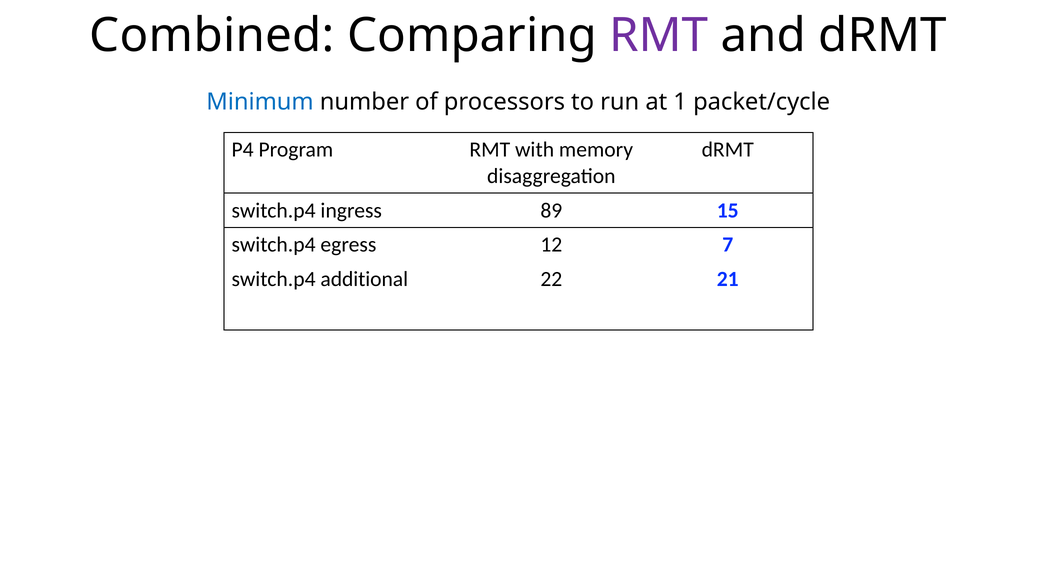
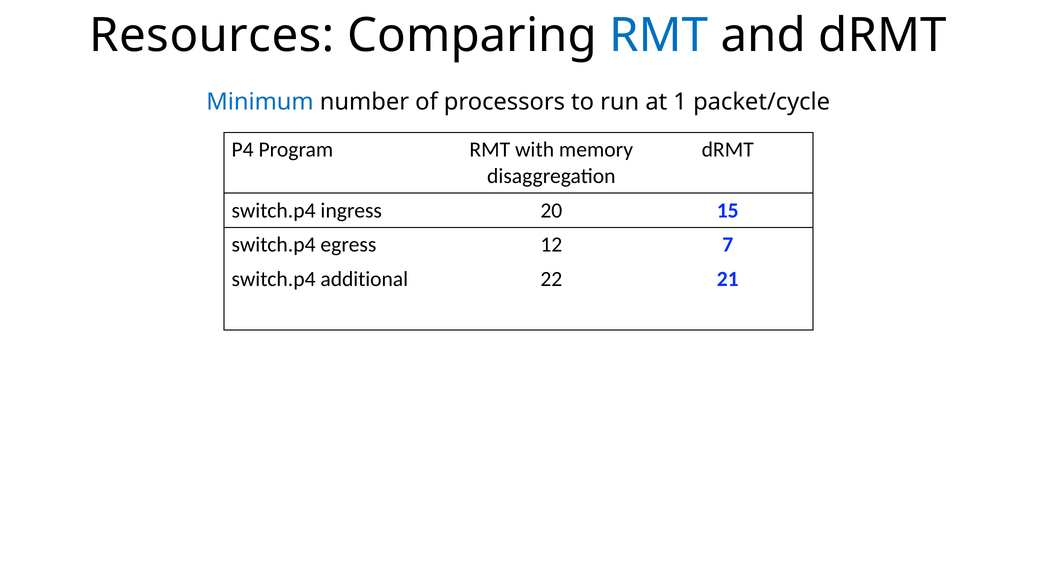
Combined: Combined -> Resources
RMT at (659, 36) colour: purple -> blue
89: 89 -> 20
